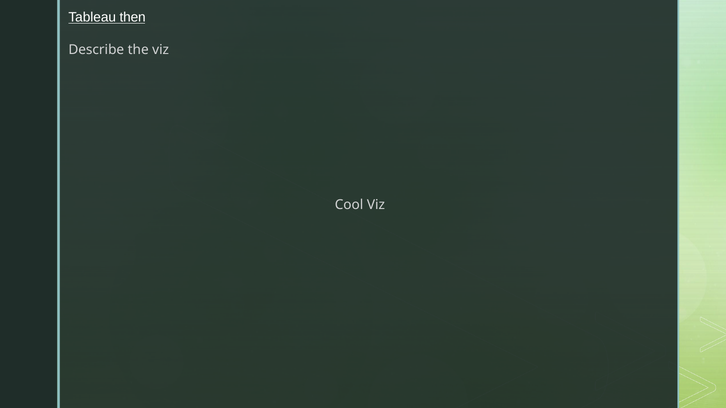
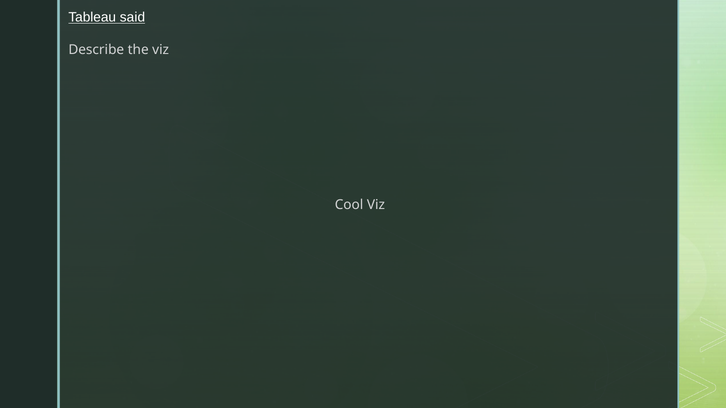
then: then -> said
